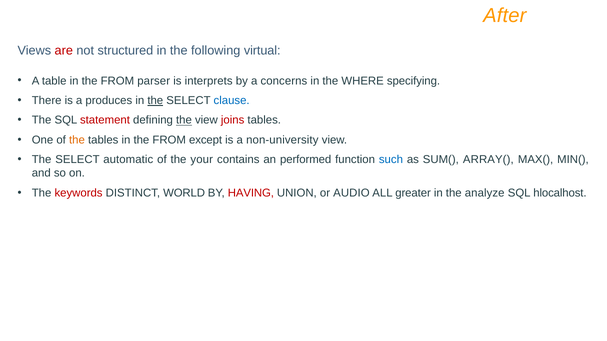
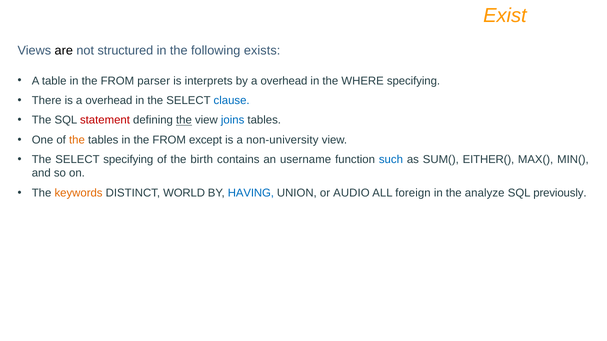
After: After -> Exist
are colour: red -> black
virtual: virtual -> exists
by a concerns: concerns -> overhead
is a produces: produces -> overhead
the at (155, 101) underline: present -> none
joins colour: red -> blue
SELECT automatic: automatic -> specifying
your: your -> birth
performed: performed -> username
ARRAY(: ARRAY( -> EITHER(
keywords colour: red -> orange
HAVING colour: red -> blue
greater: greater -> foreign
hlocalhost: hlocalhost -> previously
